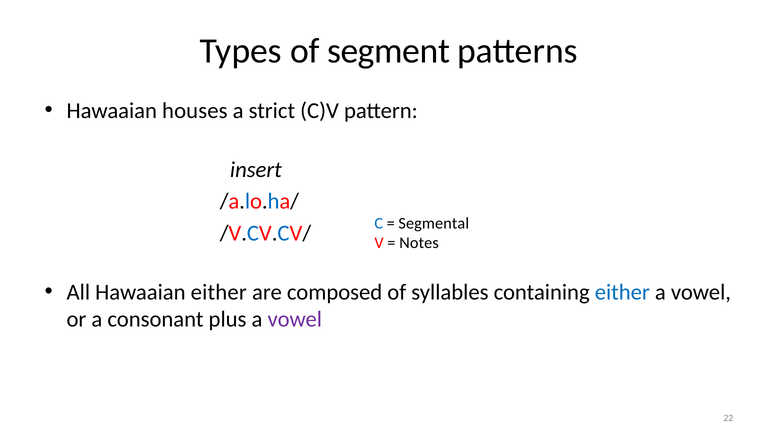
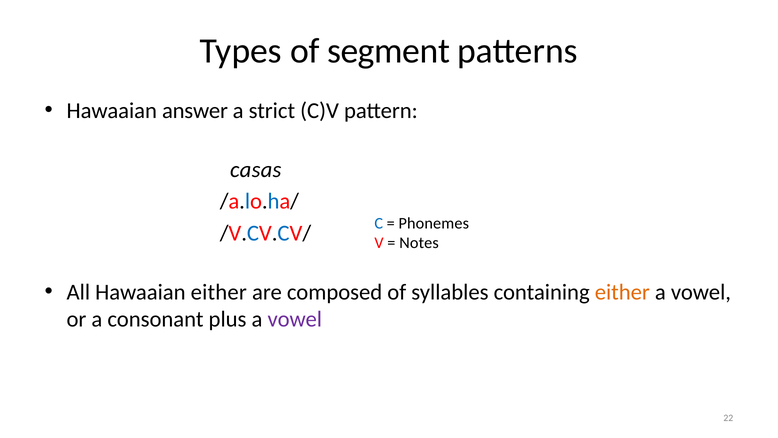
houses: houses -> answer
insert: insert -> casas
Segmental: Segmental -> Phonemes
either at (622, 292) colour: blue -> orange
